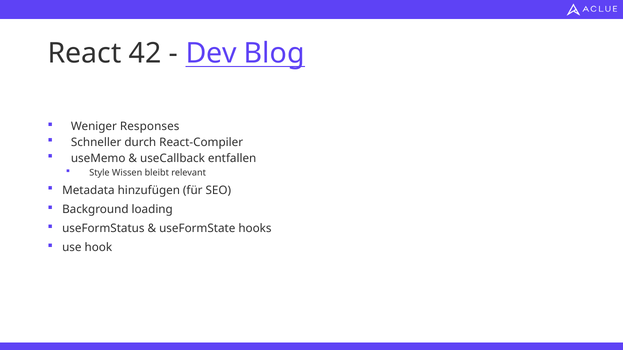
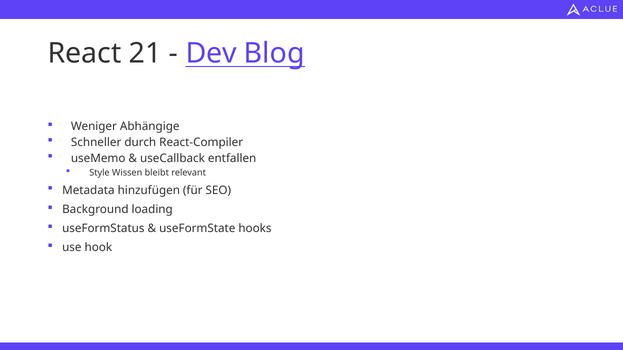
42: 42 -> 21
Responses: Responses -> Abhängige
